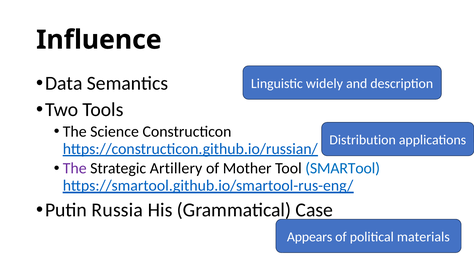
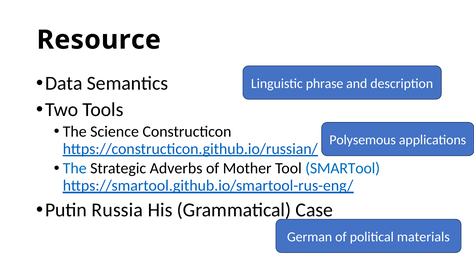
Influence: Influence -> Resource
widely: widely -> phrase
Distribution: Distribution -> Polysemous
The at (75, 168) colour: purple -> blue
Artillery: Artillery -> Adverbs
Appears: Appears -> German
